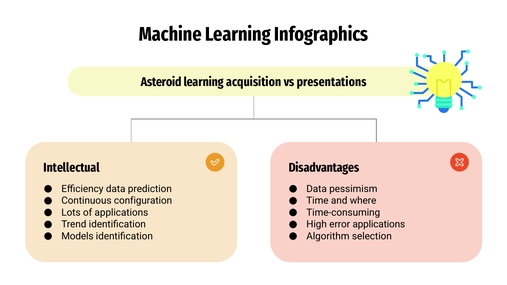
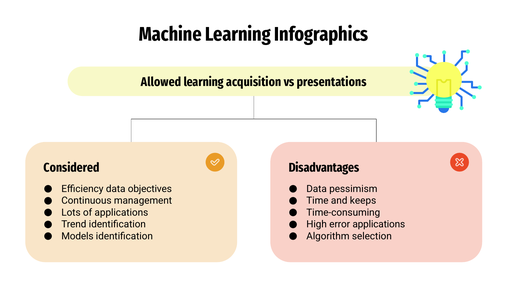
Asteroid: Asteroid -> Allowed
Intellectual: Intellectual -> Considered
prediction: prediction -> objectives
configuration: configuration -> management
where: where -> keeps
